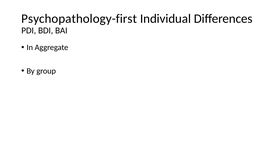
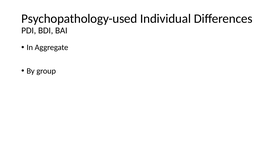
Psychopathology-first: Psychopathology-first -> Psychopathology-used
